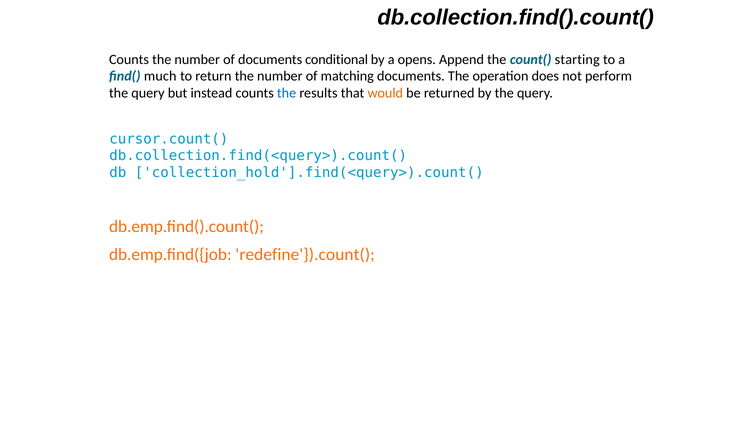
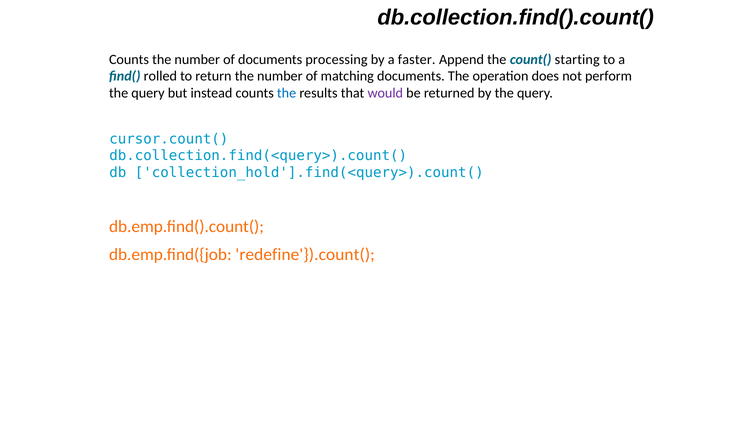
conditional: conditional -> processing
opens: opens -> faster
much: much -> rolled
would colour: orange -> purple
